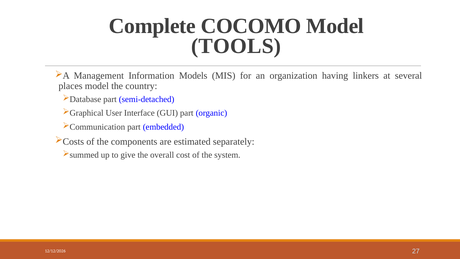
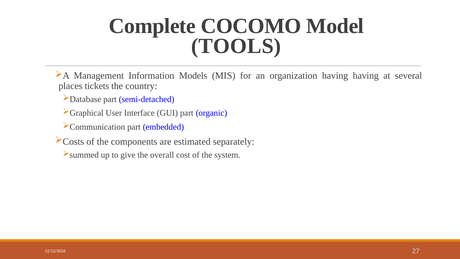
having linkers: linkers -> having
places model: model -> tickets
